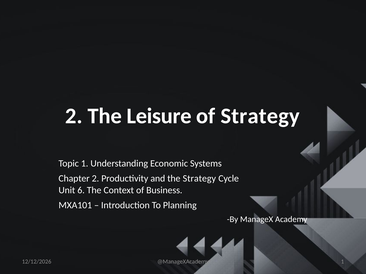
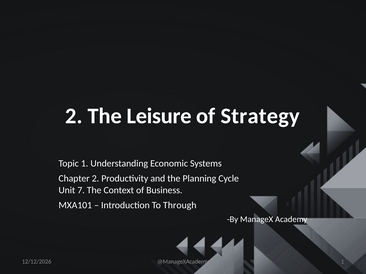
the Strategy: Strategy -> Planning
6: 6 -> 7
Planning: Planning -> Through
